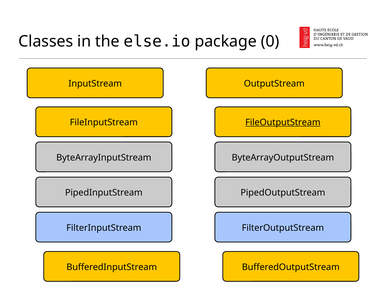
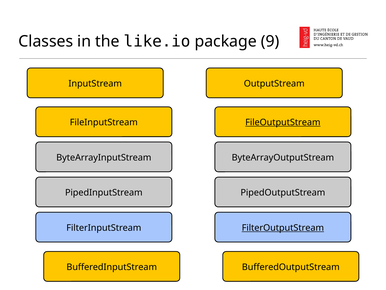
else.io: else.io -> like.io
0: 0 -> 9
FilterOutputStream underline: none -> present
